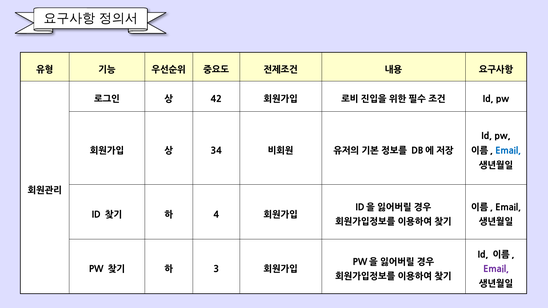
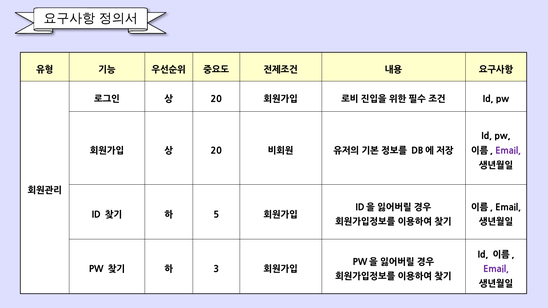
42 at (216, 99): 42 -> 20
34 at (216, 151): 34 -> 20
Email at (508, 151) colour: blue -> purple
4: 4 -> 5
